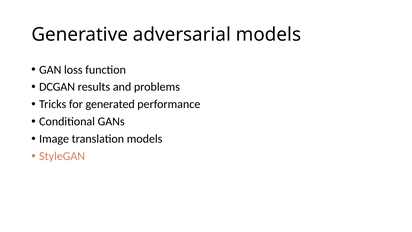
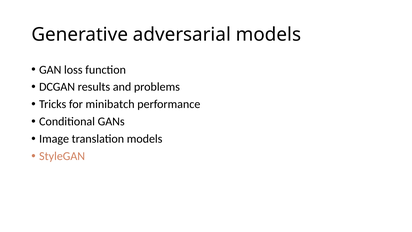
generated: generated -> minibatch
